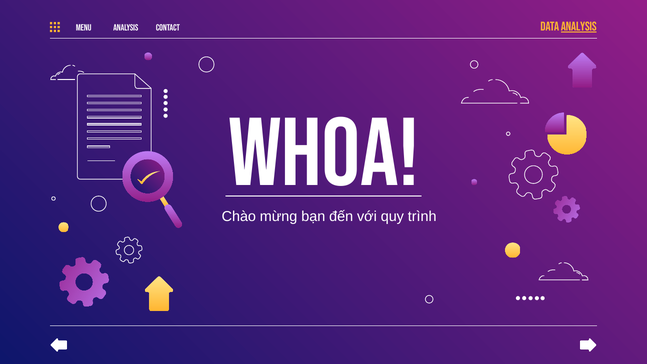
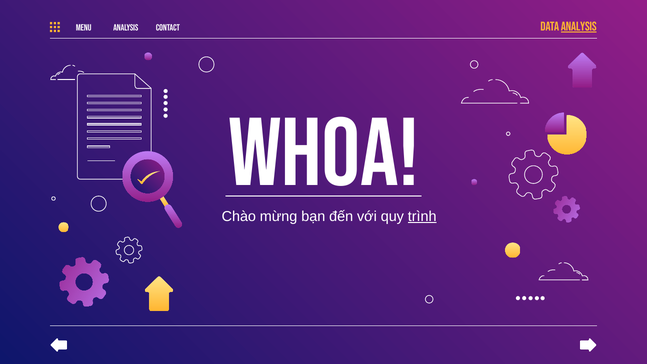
trình underline: none -> present
